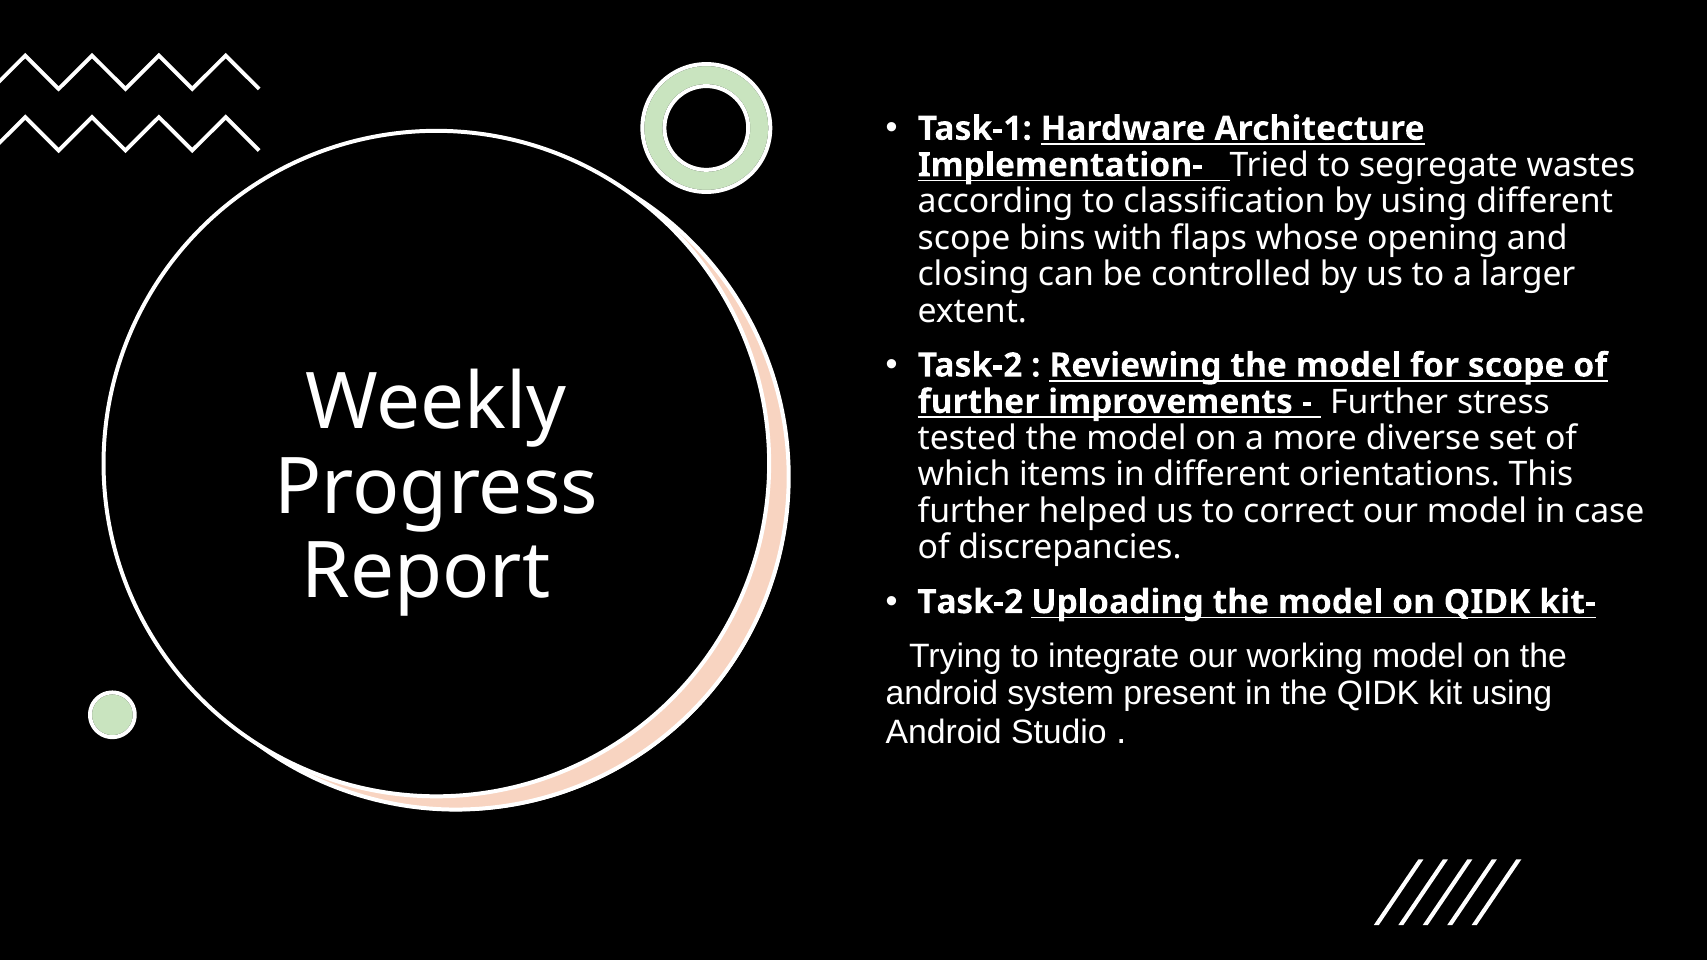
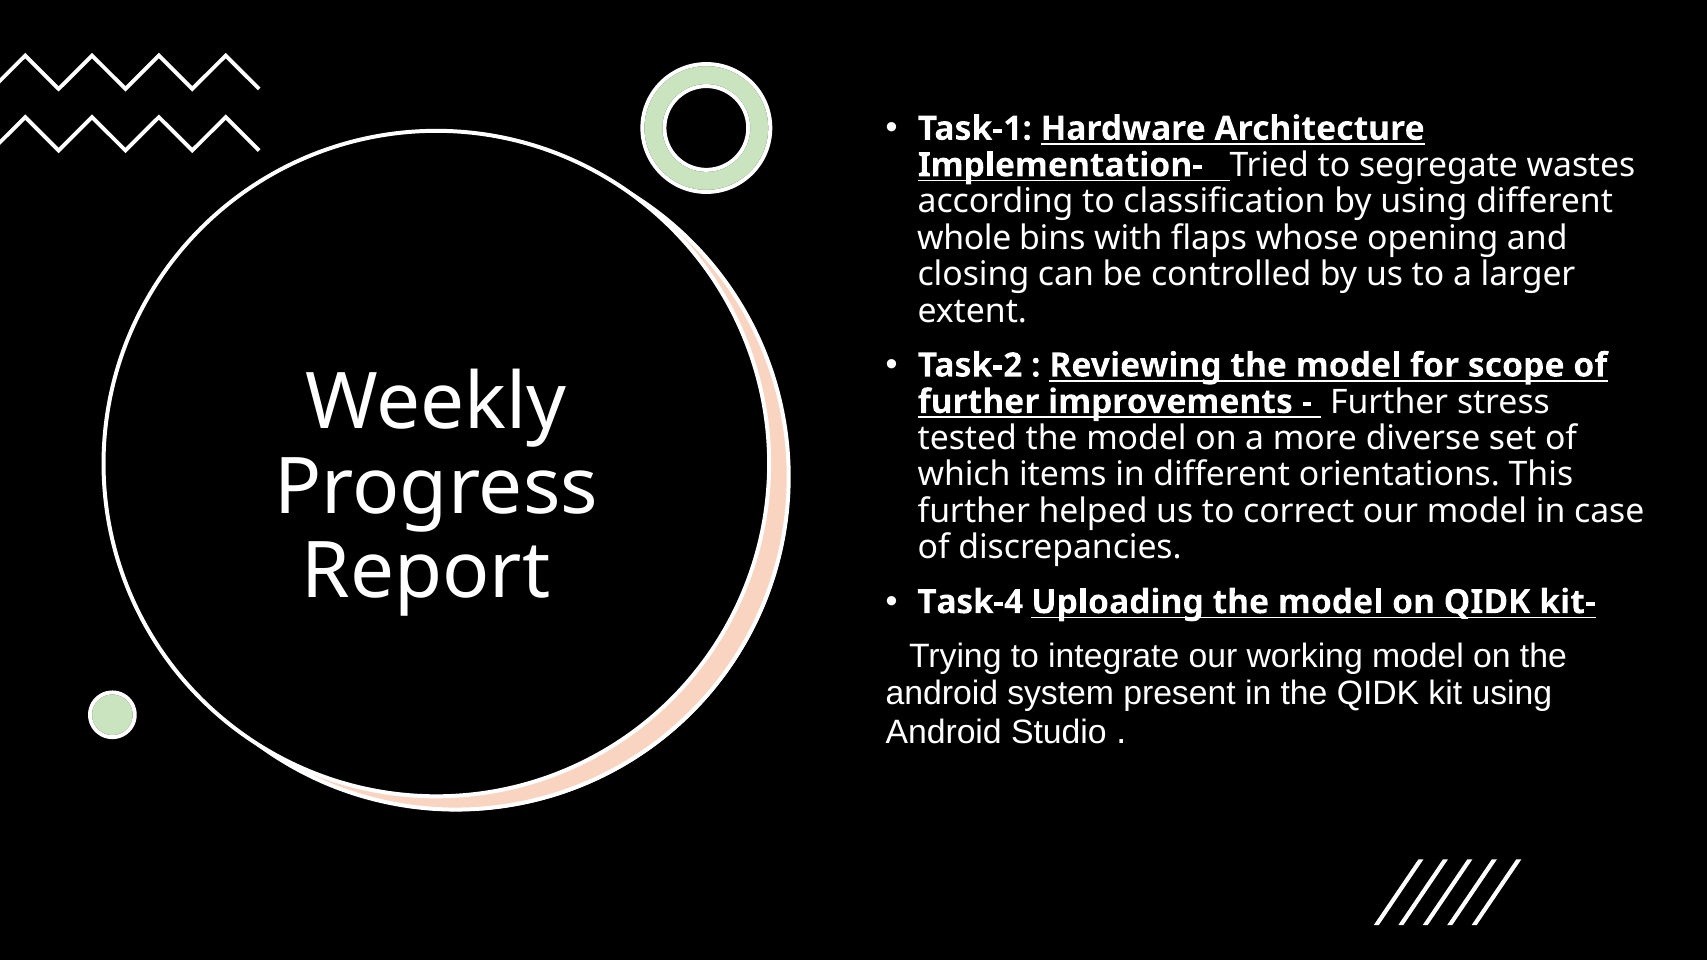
scope at (964, 238): scope -> whole
Task-2 at (970, 602): Task-2 -> Task-4
